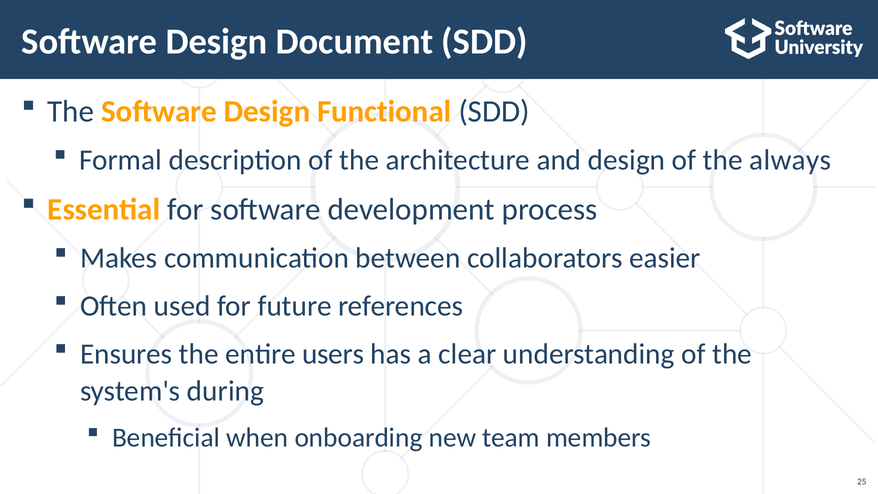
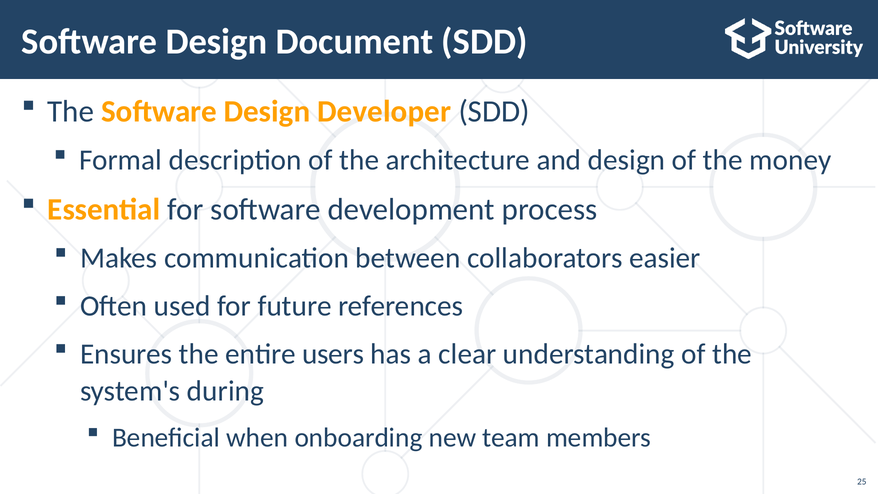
Functional: Functional -> Developer
always: always -> money
